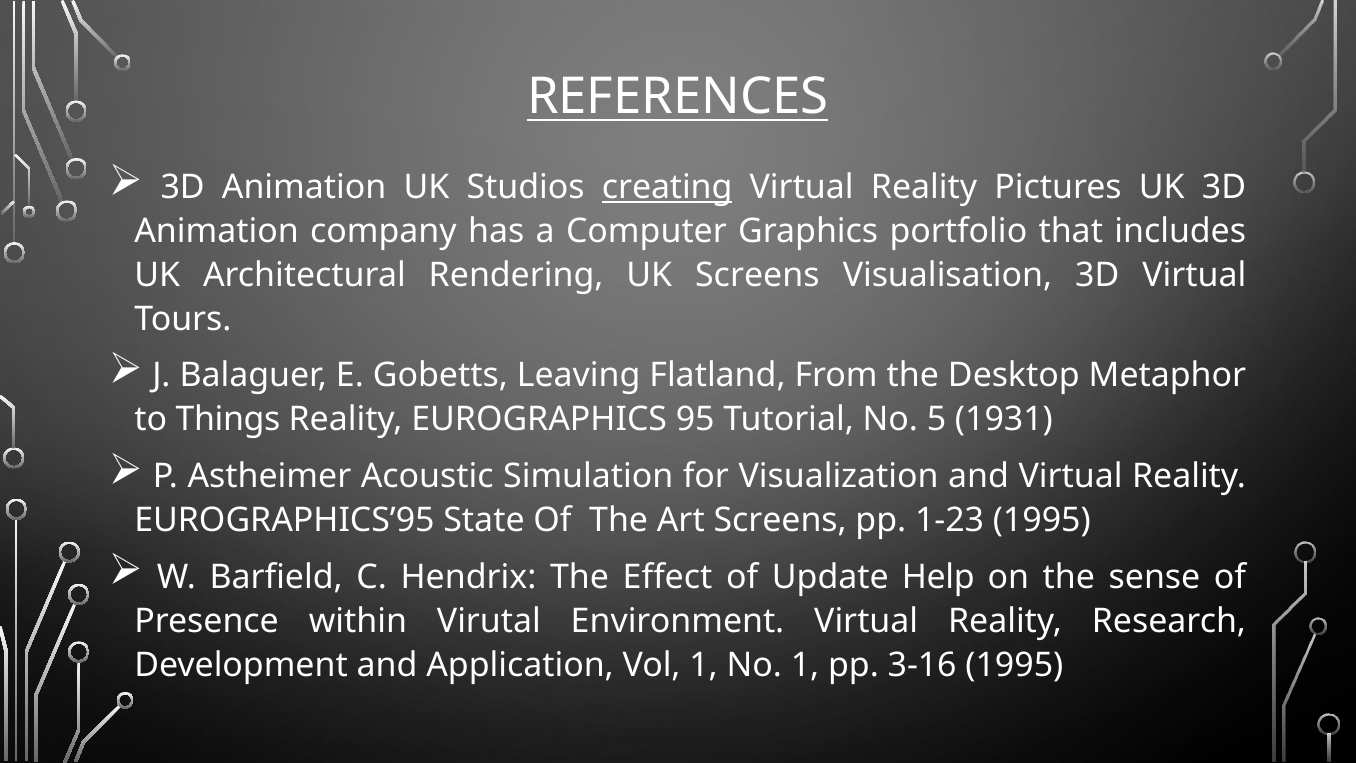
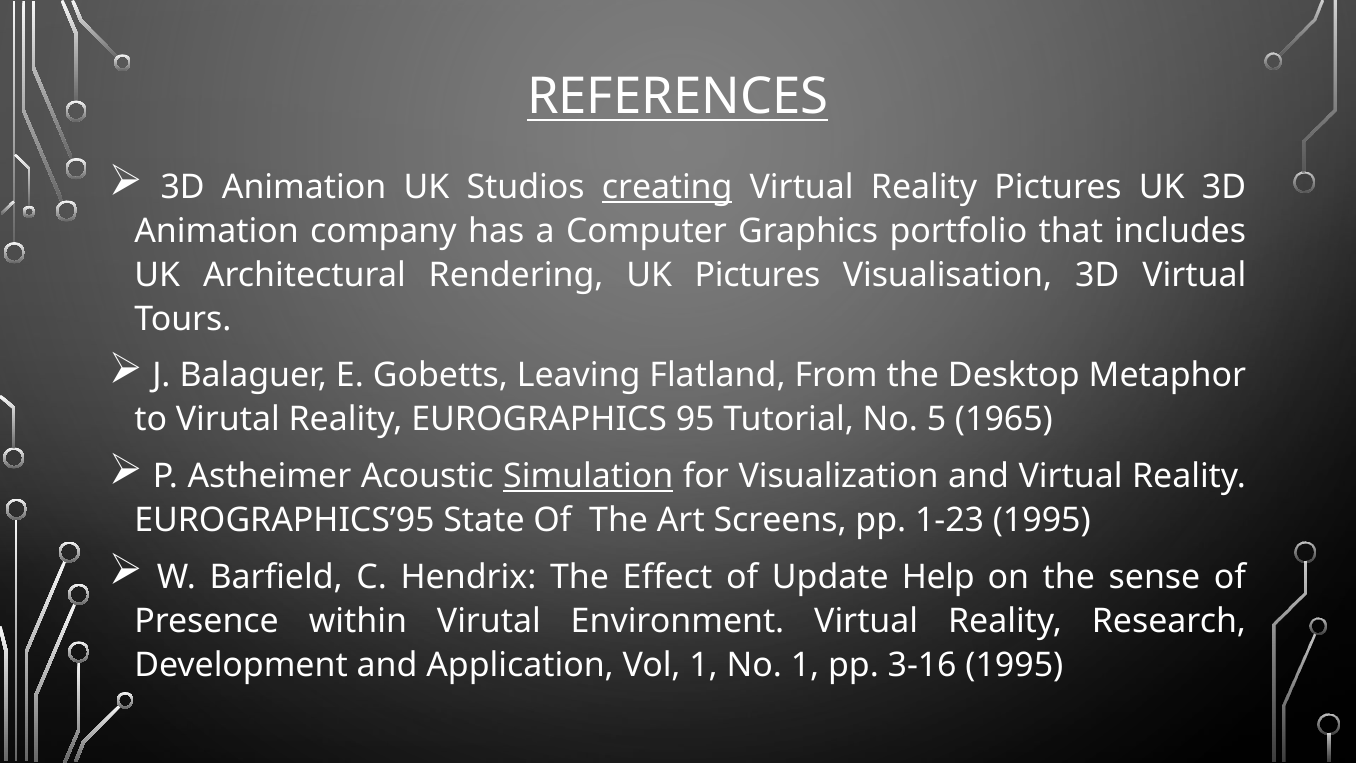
UK Screens: Screens -> Pictures
to Things: Things -> Virutal
1931: 1931 -> 1965
Simulation underline: none -> present
